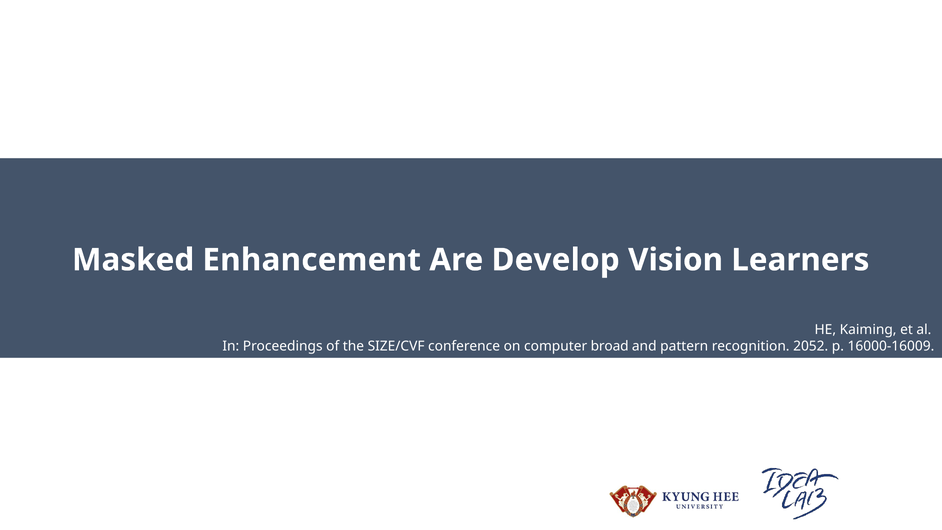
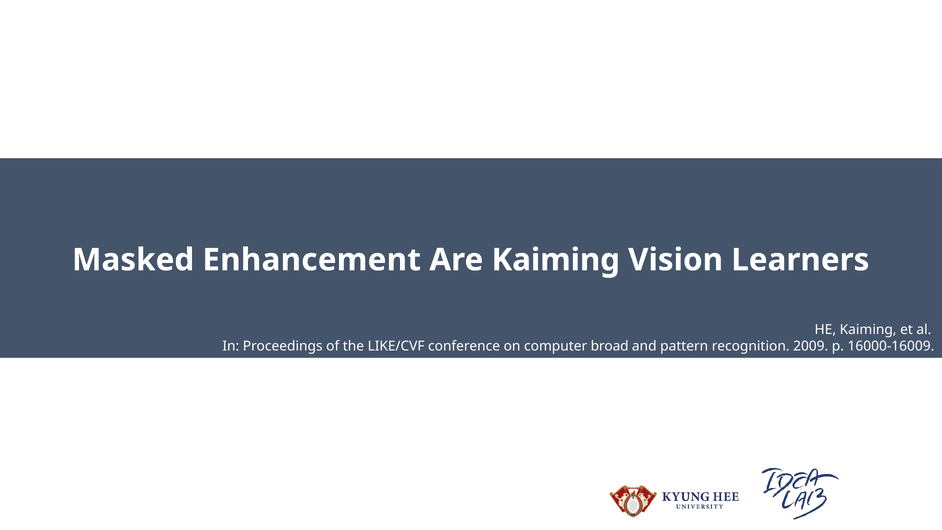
Develop at (556, 260): Develop -> Kaiming
SIZE/CVF: SIZE/CVF -> LIKE/CVF
2052: 2052 -> 2009
